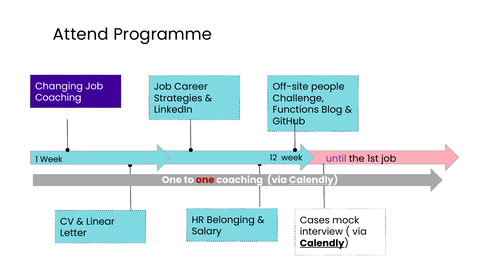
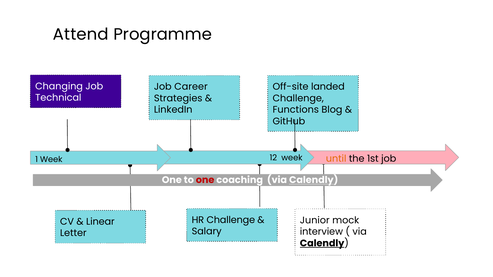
people: people -> landed
Coaching at (58, 98): Coaching -> Technical
until colour: purple -> orange
HR Belonging: Belonging -> Challenge
Cases: Cases -> Junior
